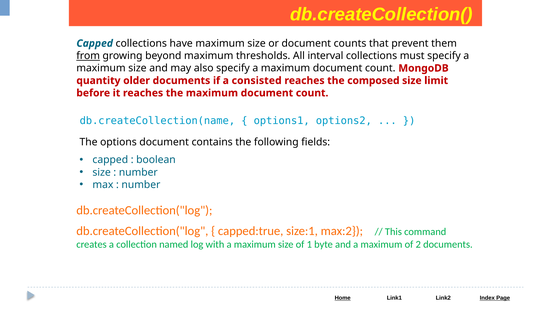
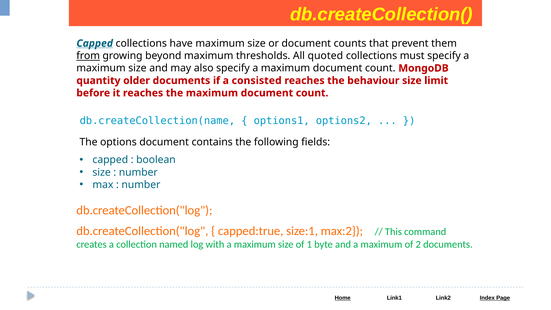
Capped at (95, 43) underline: none -> present
interval: interval -> quoted
composed: composed -> behaviour
